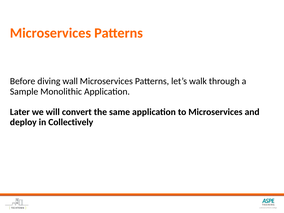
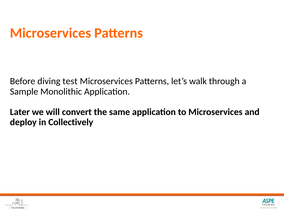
wall: wall -> test
